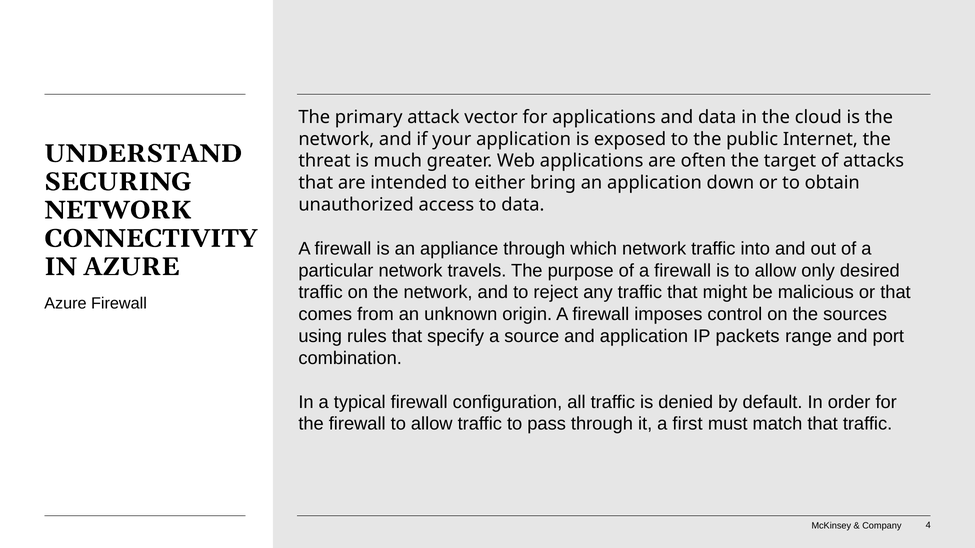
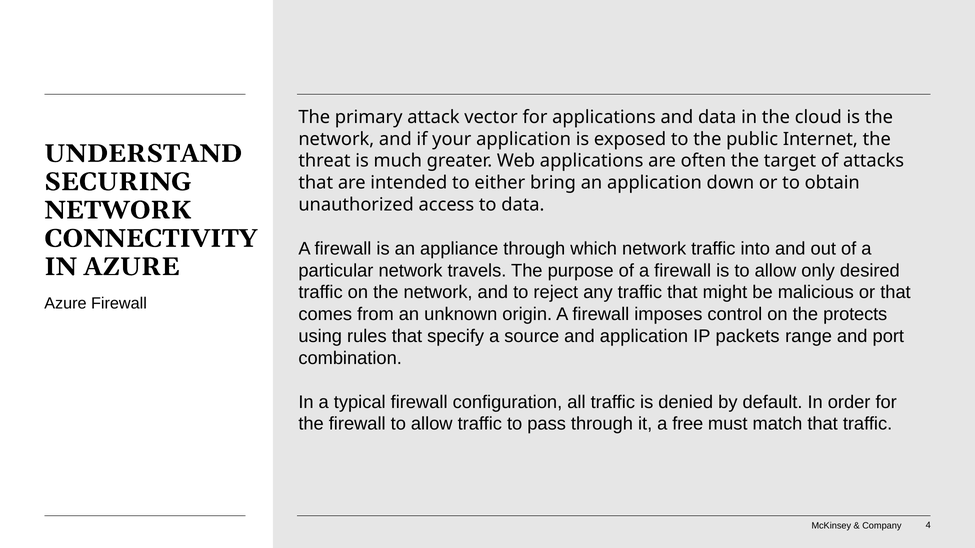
sources: sources -> protects
first: first -> free
